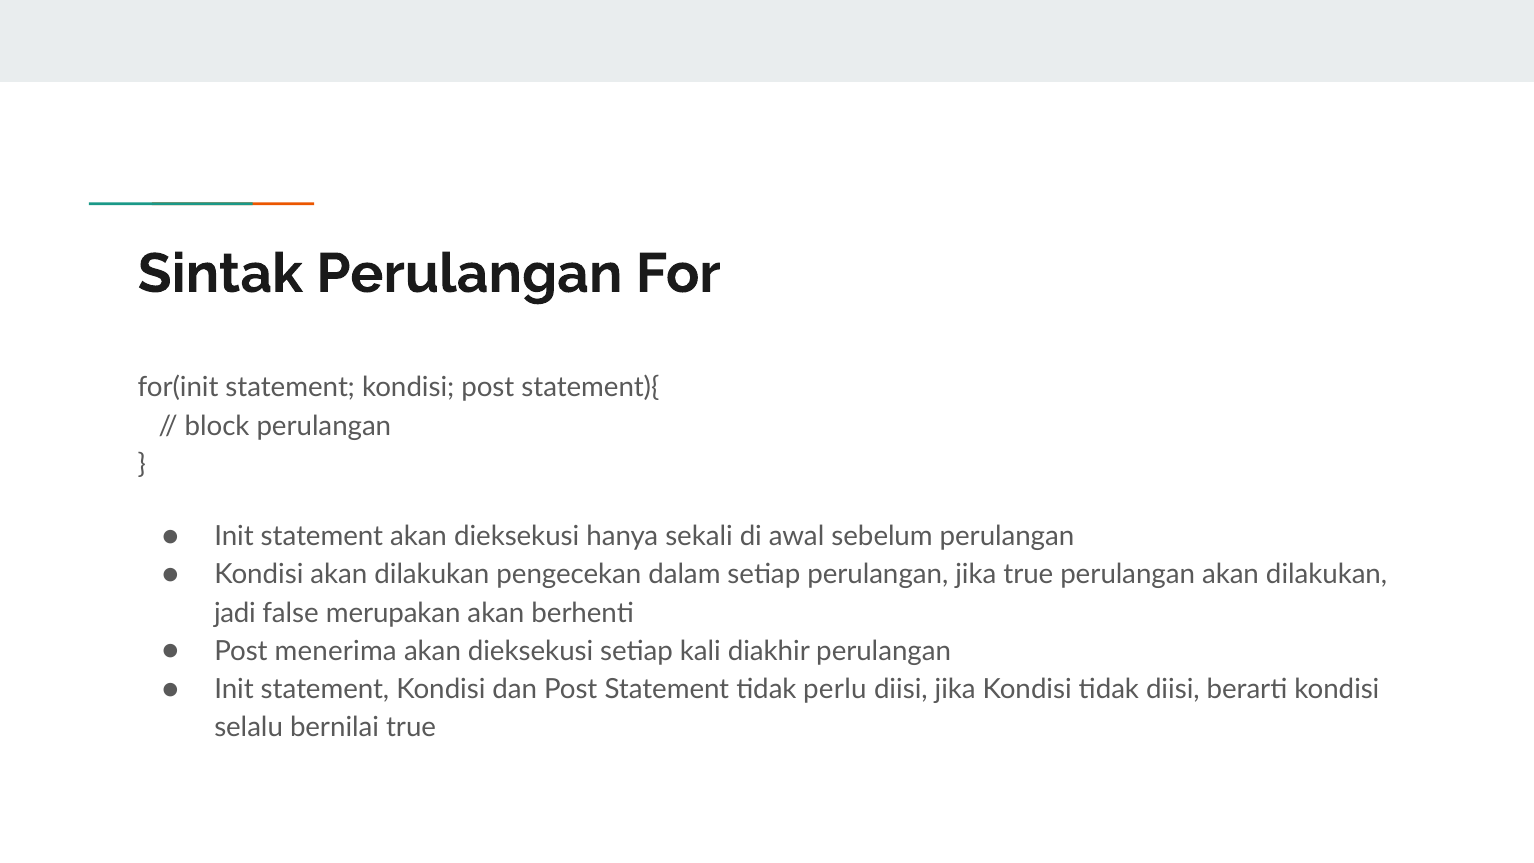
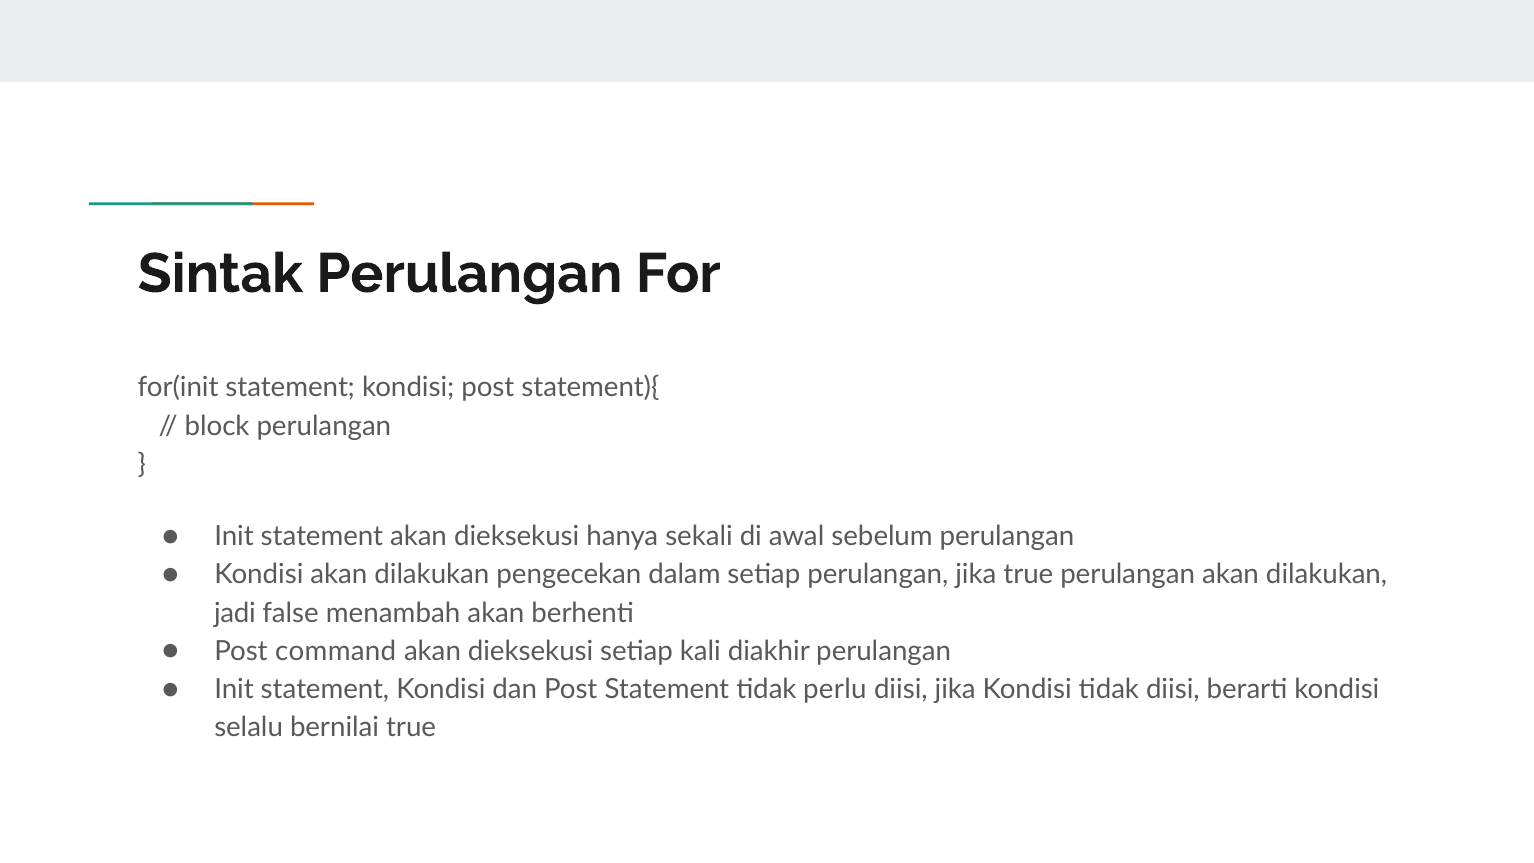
merupakan: merupakan -> menambah
menerima: menerima -> command
